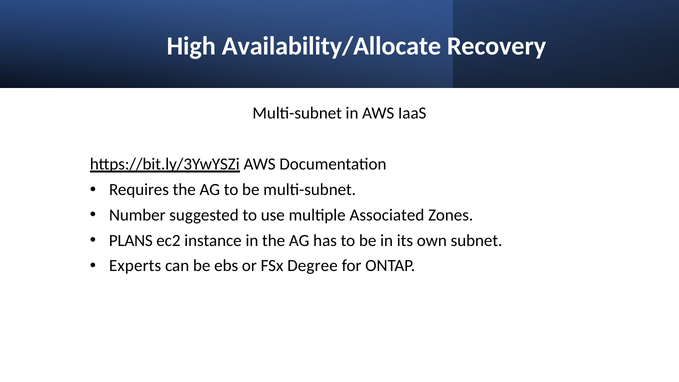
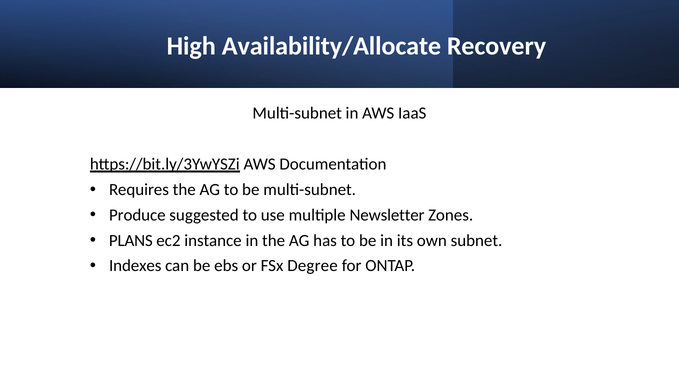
Number: Number -> Produce
Associated: Associated -> Newsletter
Experts: Experts -> Indexes
